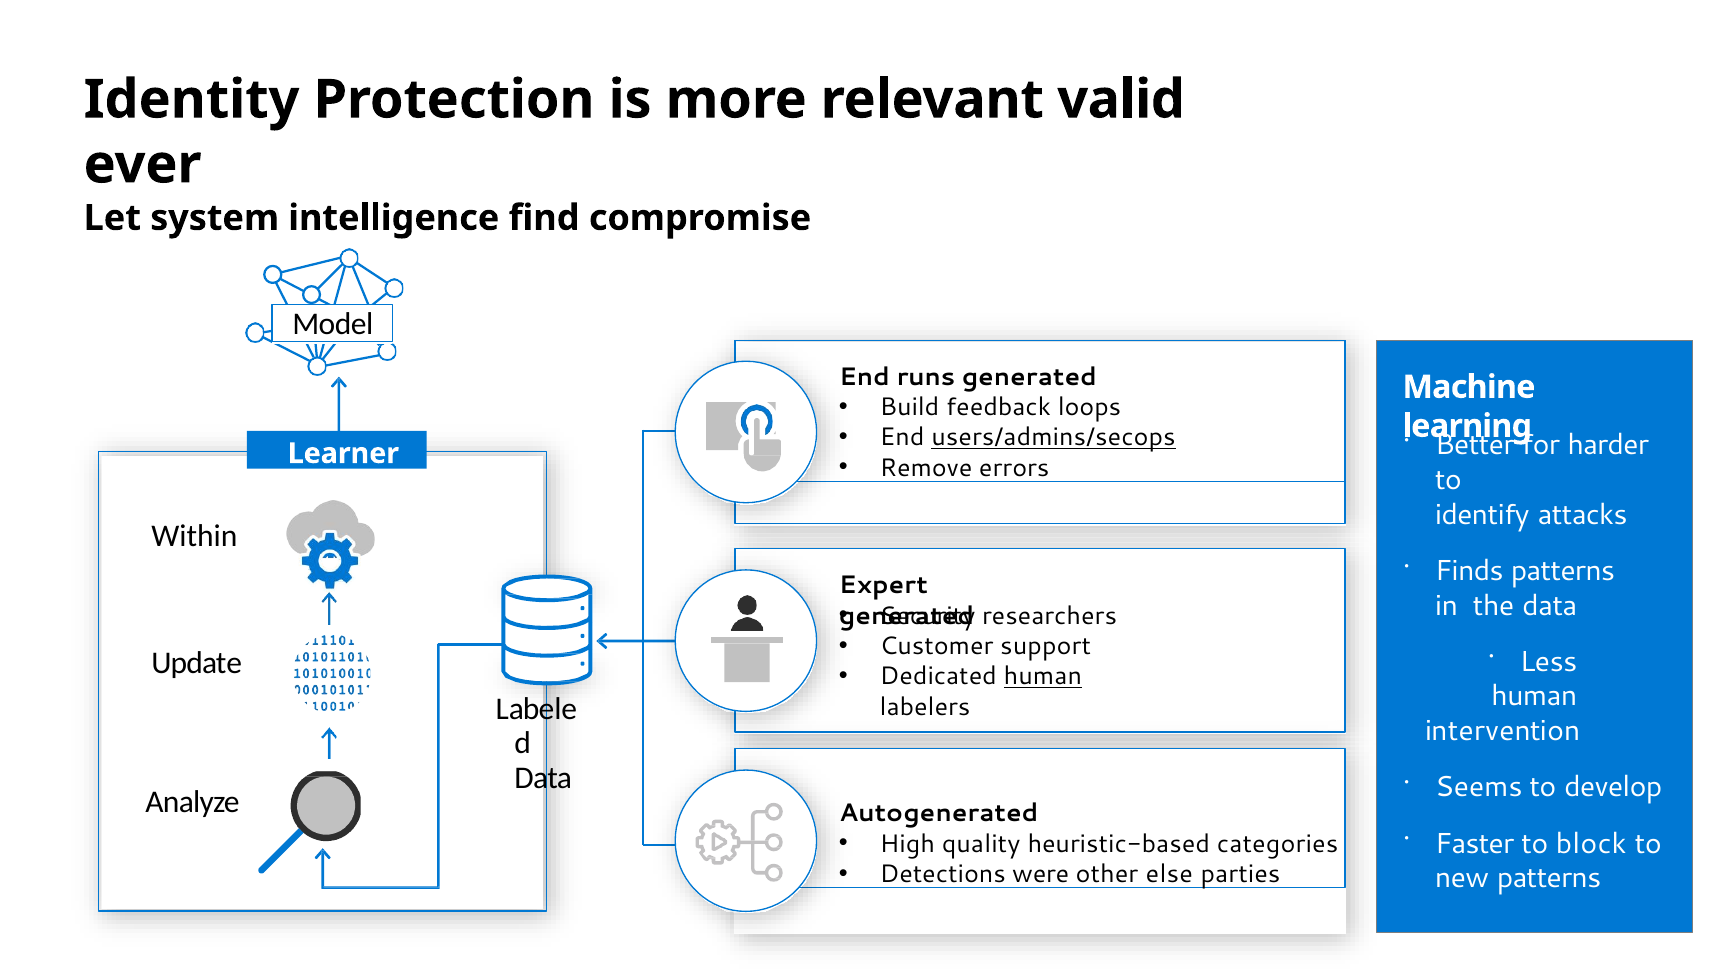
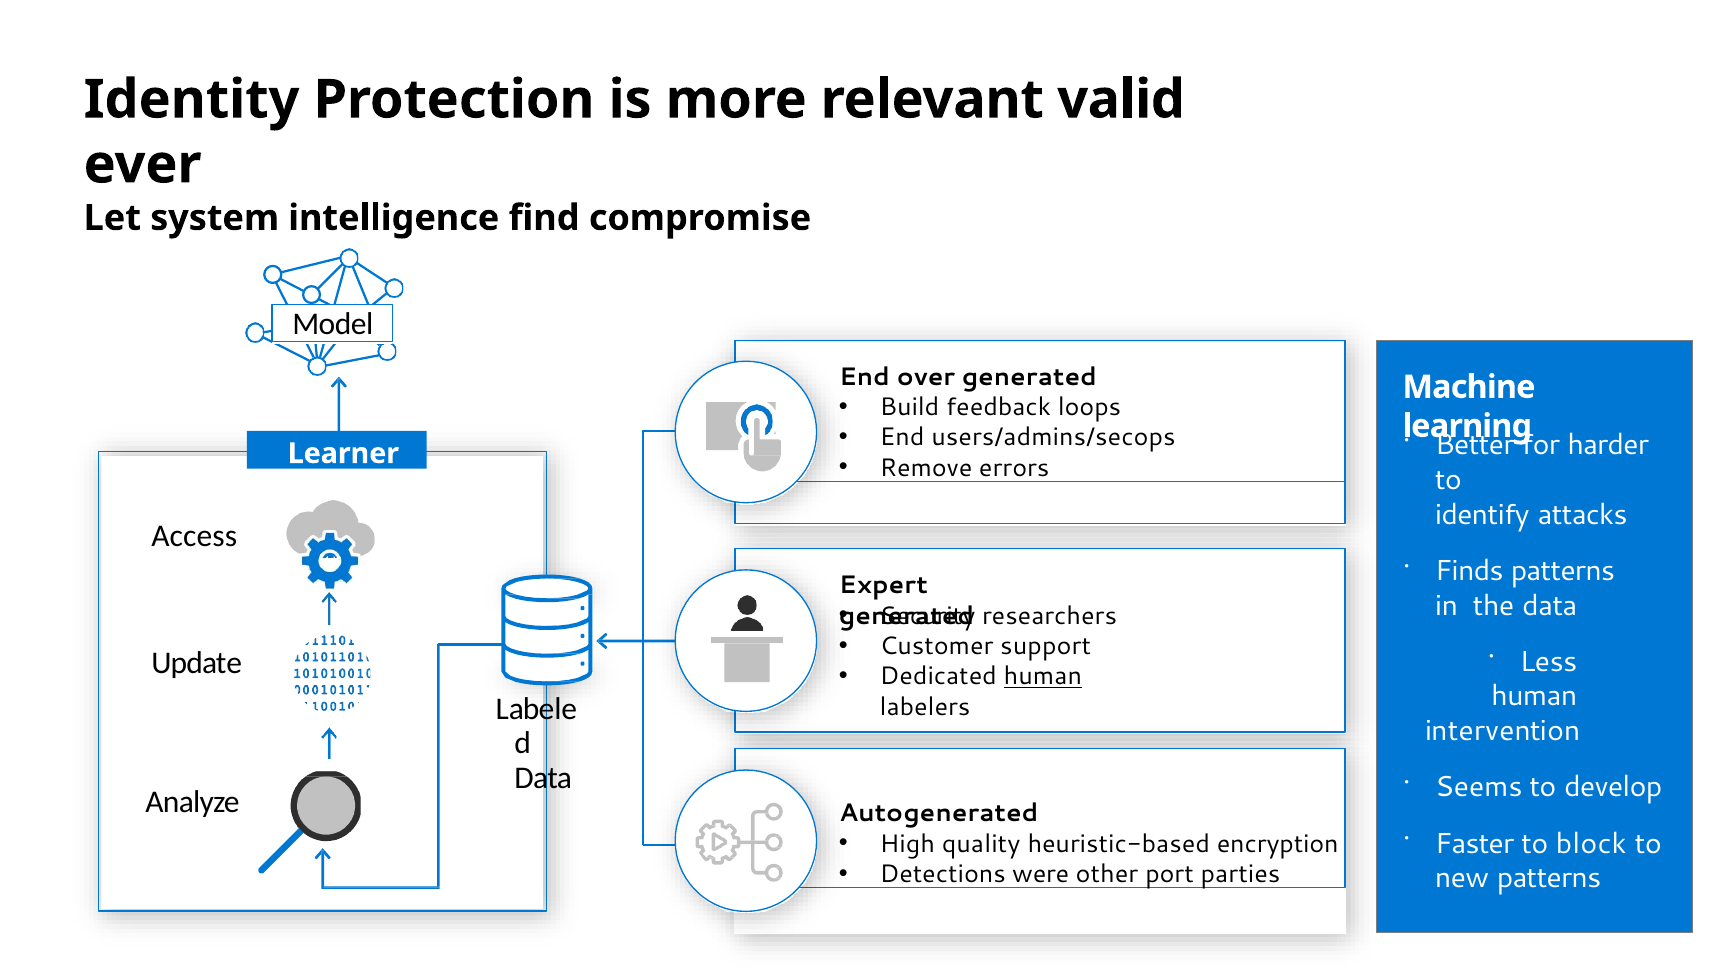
runs: runs -> over
users/admins/secops underline: present -> none
Within: Within -> Access
categories: categories -> encryption
else: else -> port
